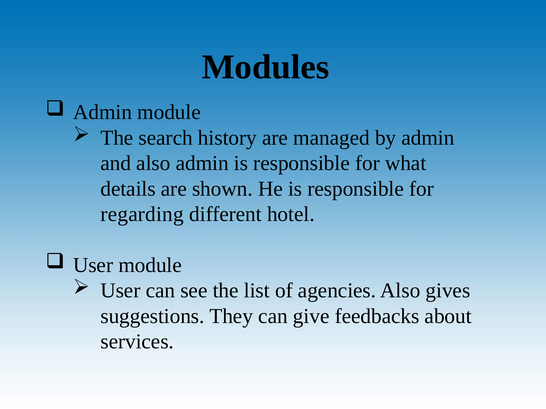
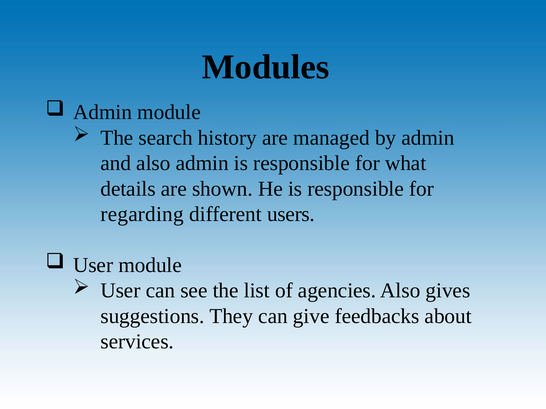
hotel: hotel -> users
